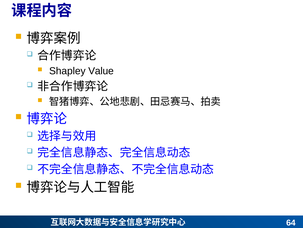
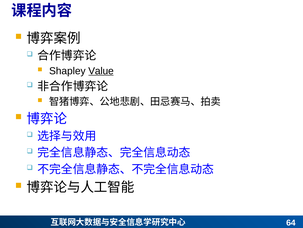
Value underline: none -> present
